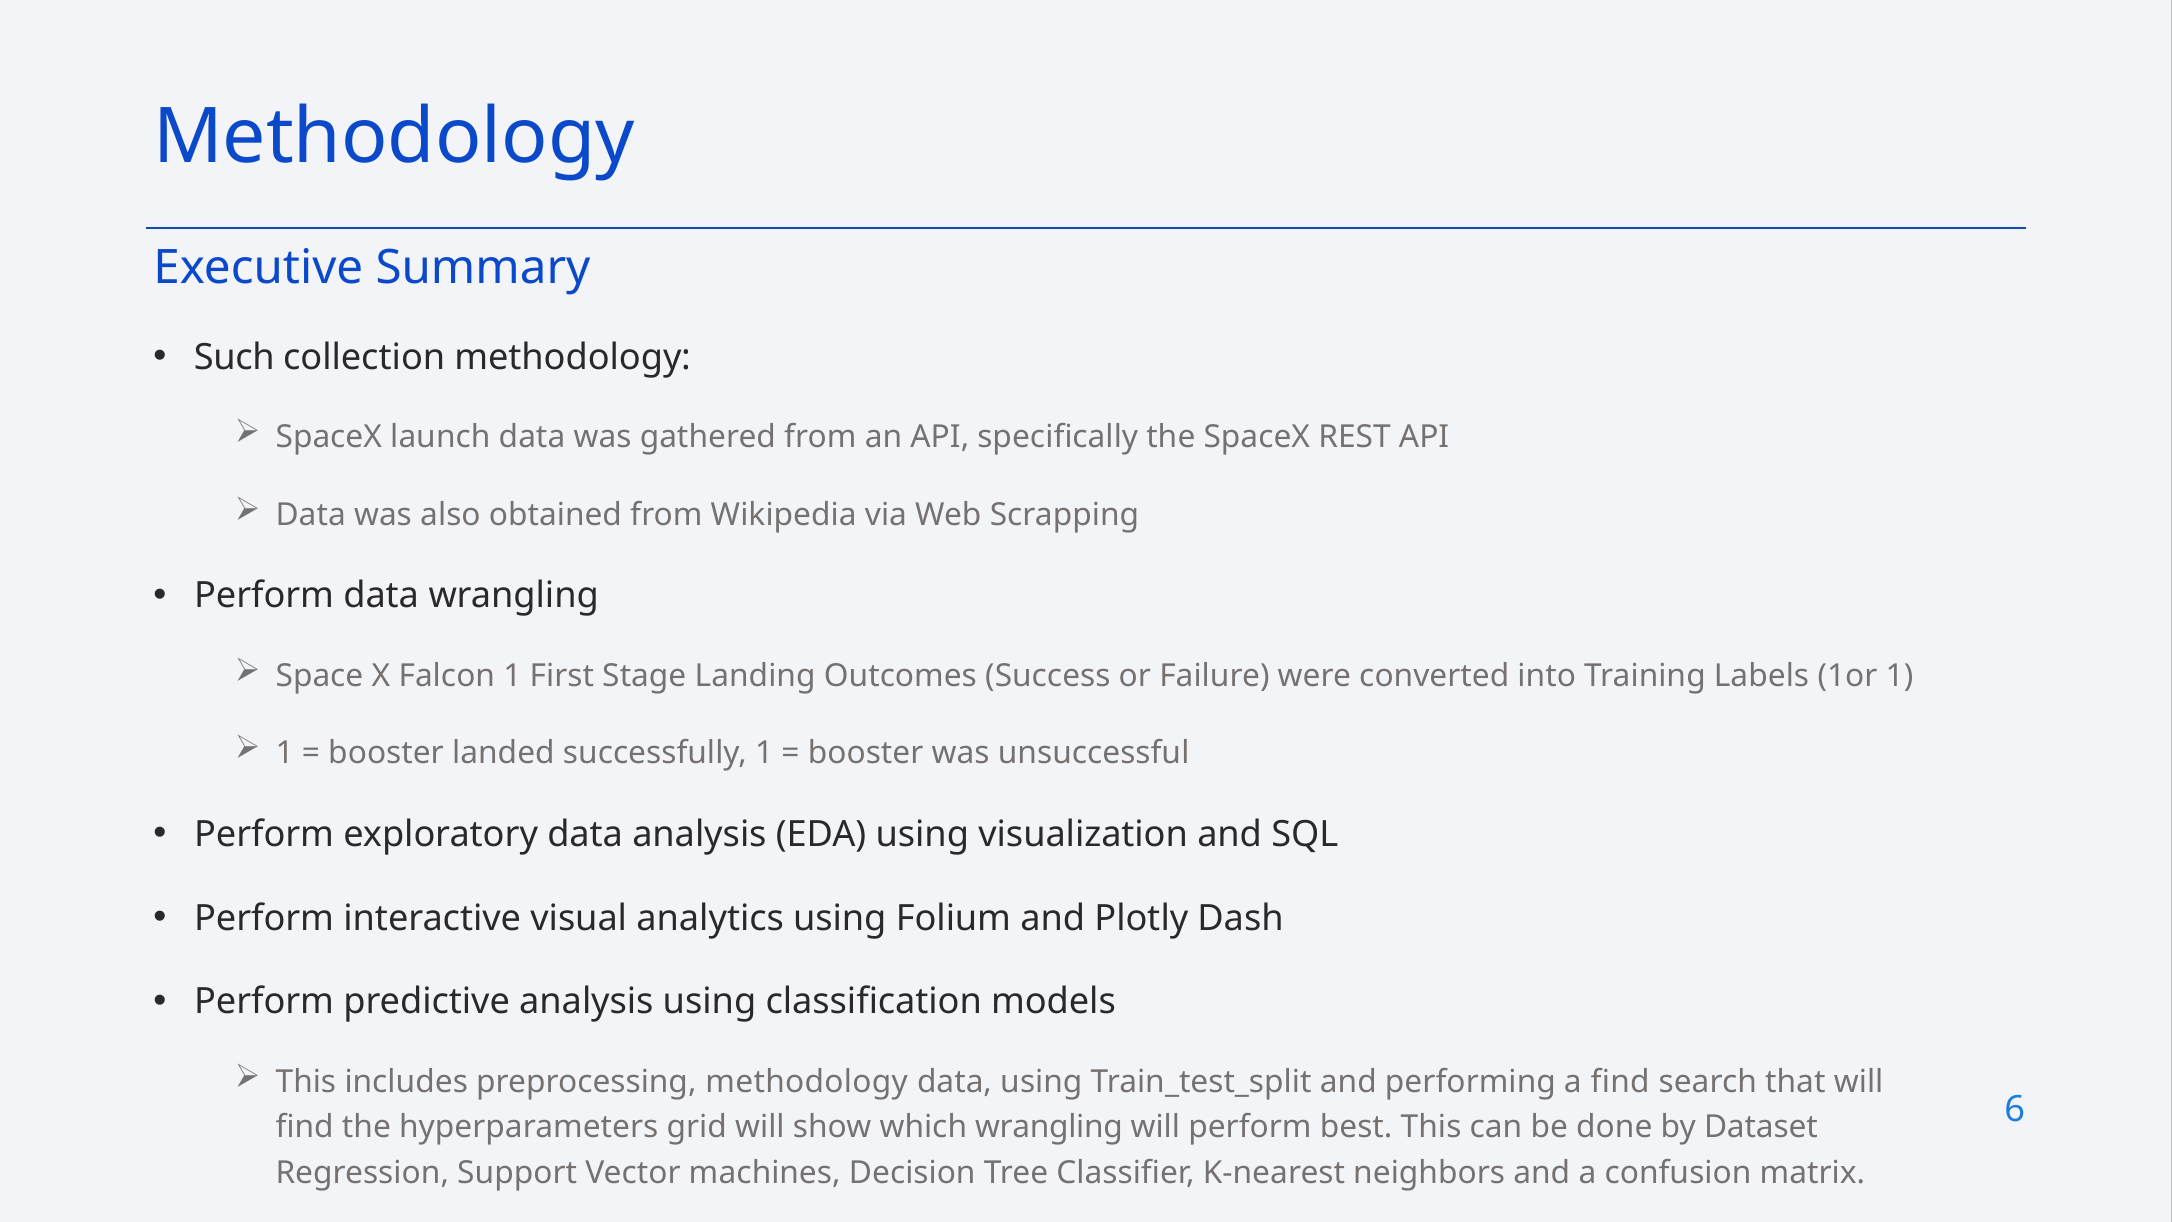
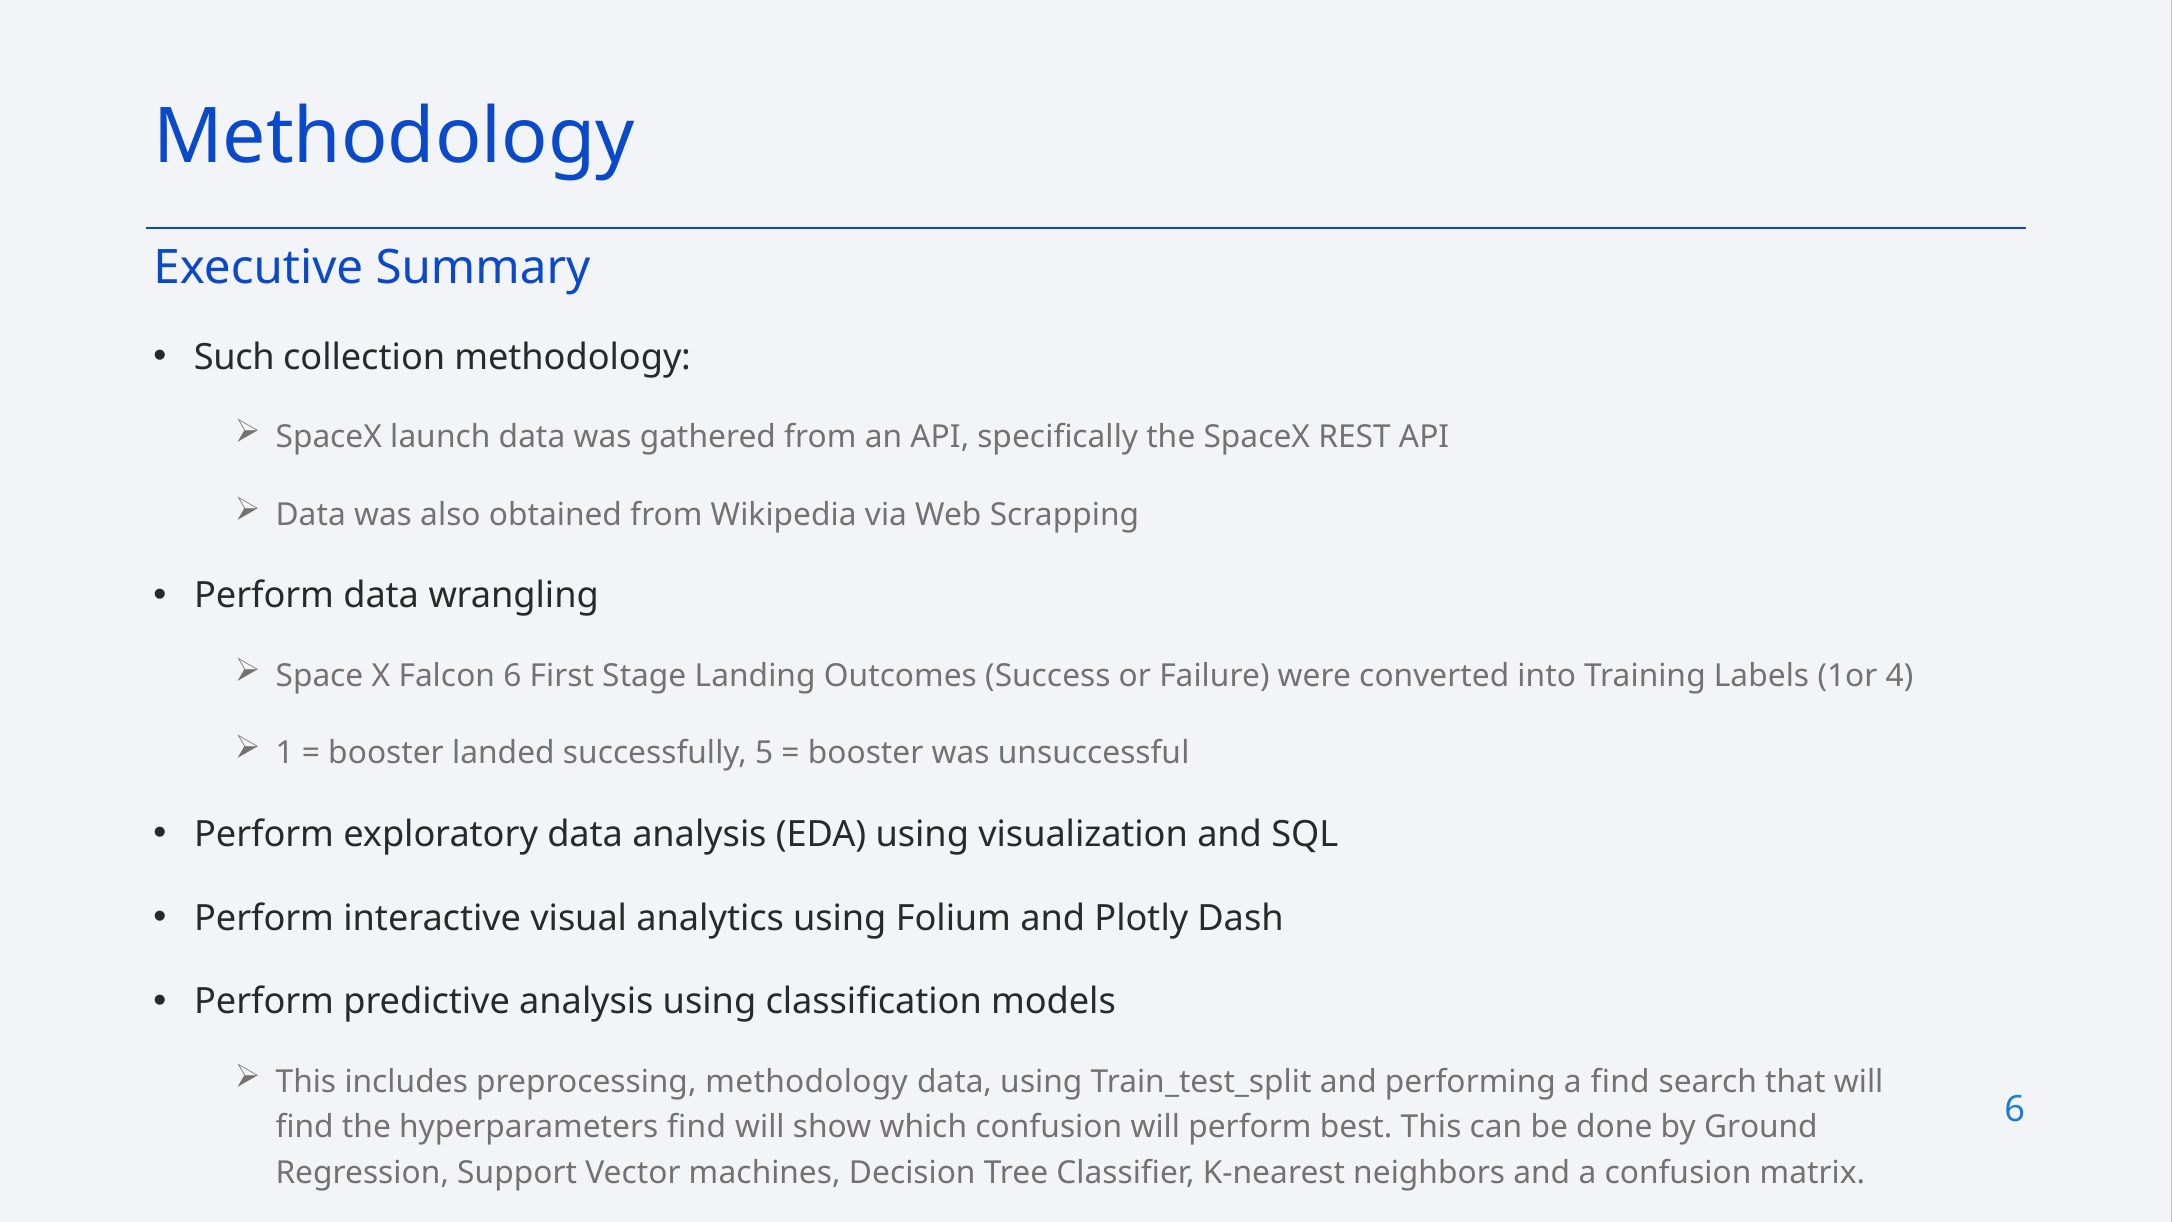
Falcon 1: 1 -> 6
1or 1: 1 -> 4
successfully 1: 1 -> 5
hyperparameters grid: grid -> find
which wrangling: wrangling -> confusion
Dataset: Dataset -> Ground
